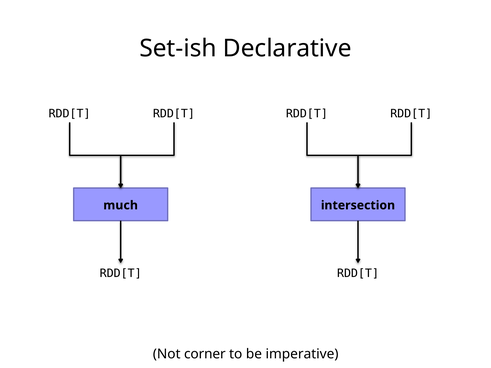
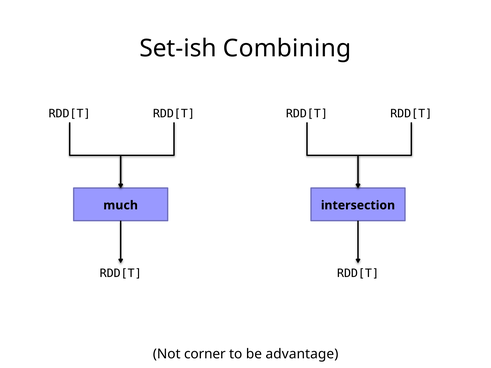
Declarative: Declarative -> Combining
imperative: imperative -> advantage
